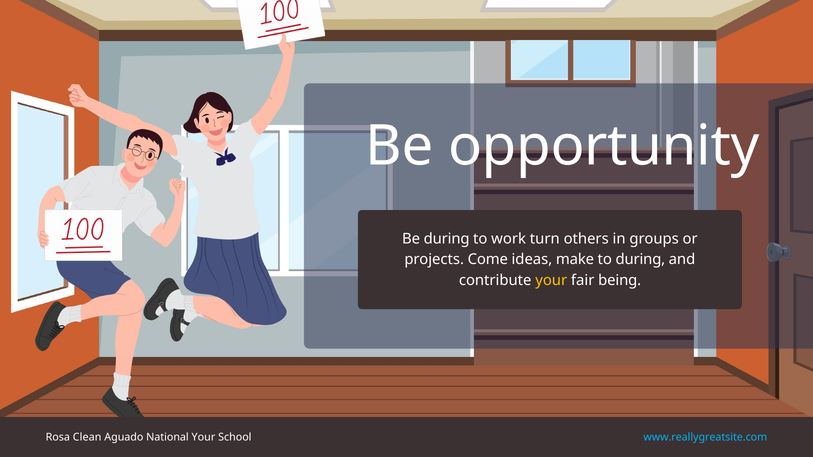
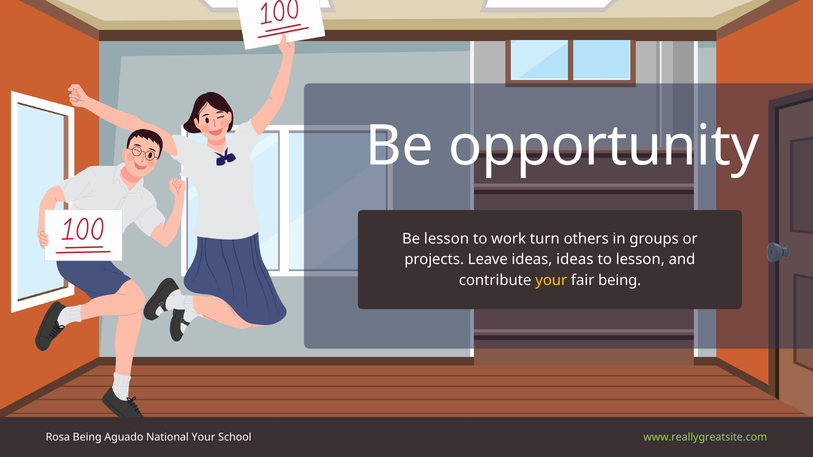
Be during: during -> lesson
Come: Come -> Leave
ideas make: make -> ideas
to during: during -> lesson
Rosa Clean: Clean -> Being
www.reallygreatsite.com colour: light blue -> light green
